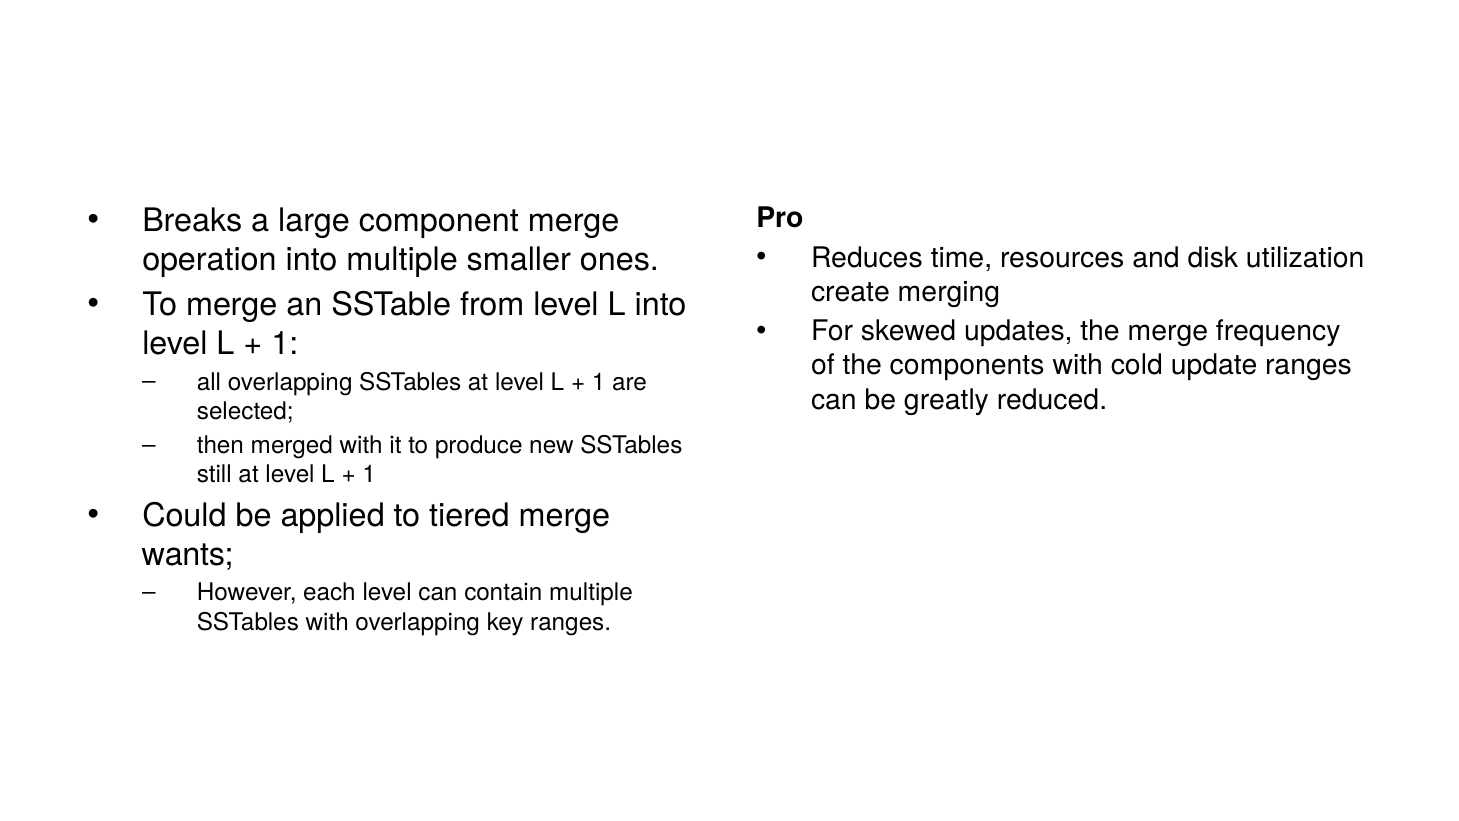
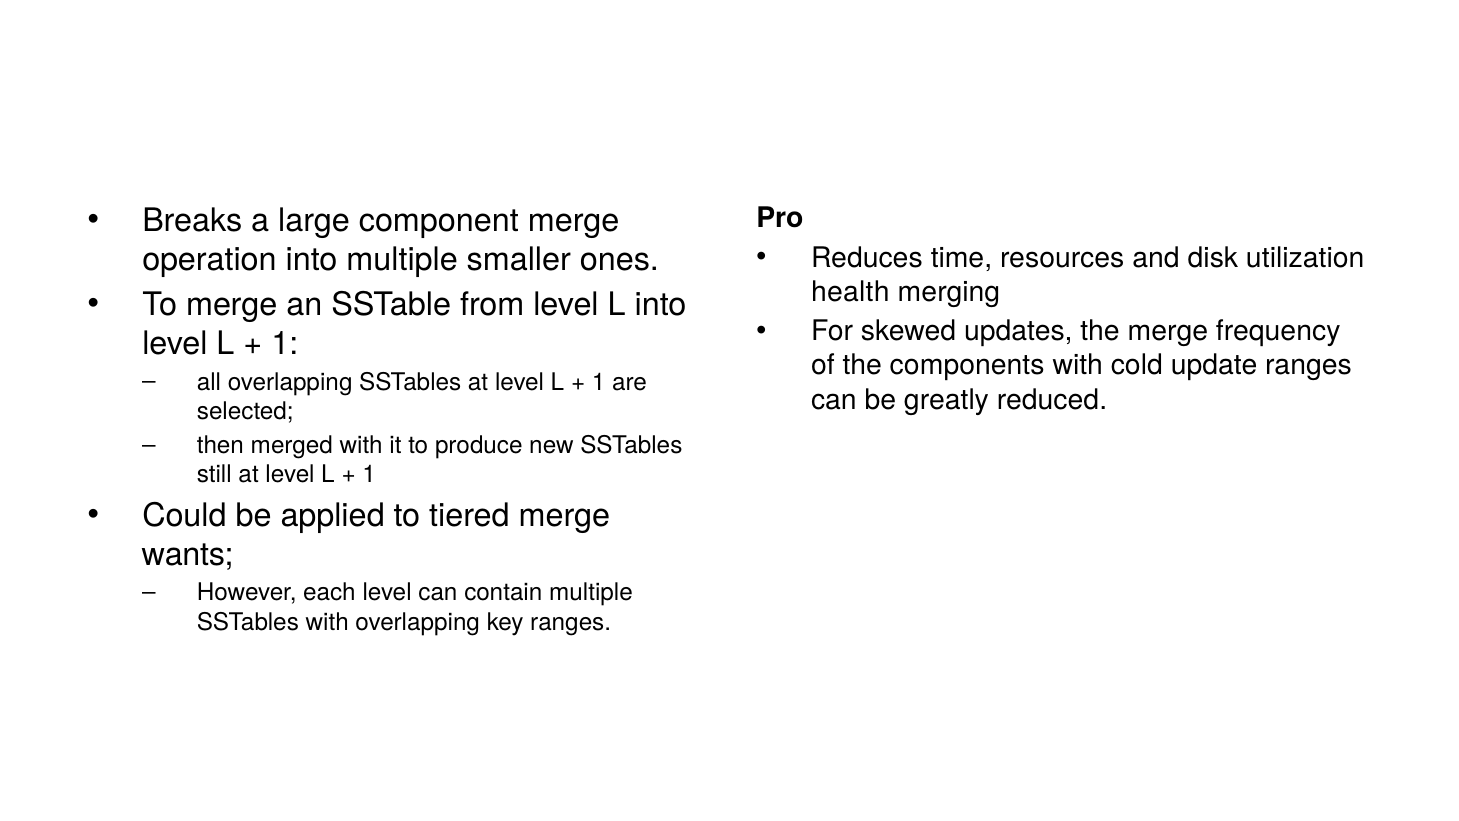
create: create -> health
